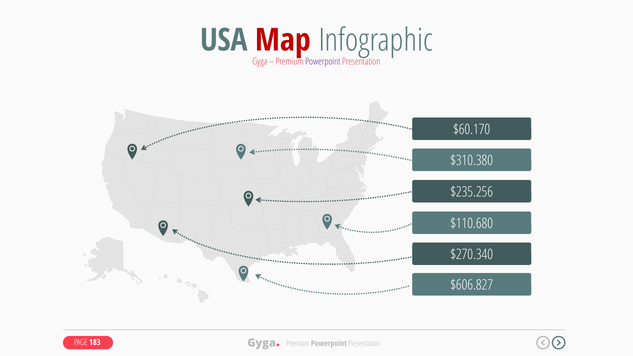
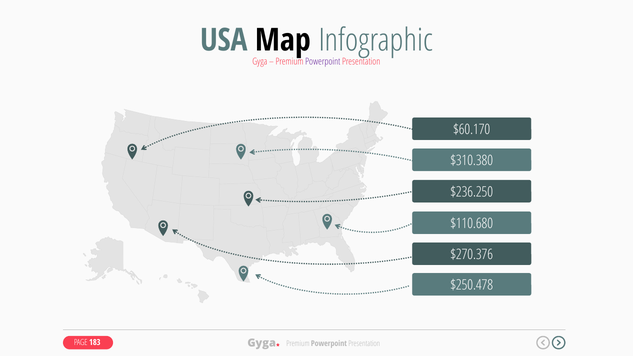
Map colour: red -> black
$235.256: $235.256 -> $236.250
$270.340: $270.340 -> $270.376
$606.827: $606.827 -> $250.478
